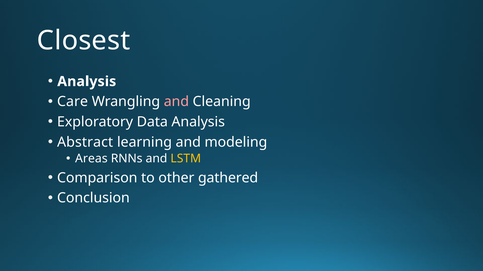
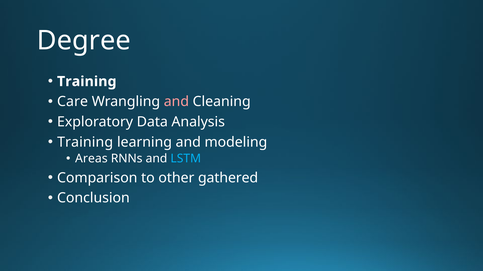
Closest: Closest -> Degree
Analysis at (87, 82): Analysis -> Training
Abstract at (85, 142): Abstract -> Training
LSTM colour: yellow -> light blue
